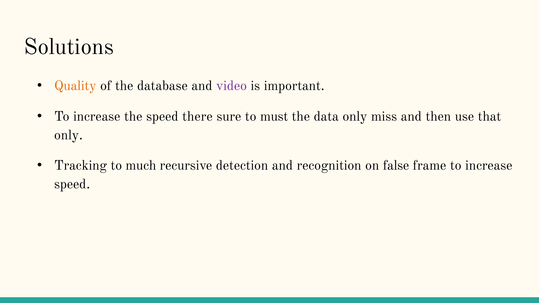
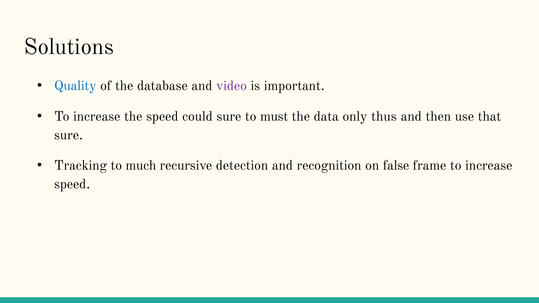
Quality colour: orange -> blue
there: there -> could
miss: miss -> thus
only at (68, 135): only -> sure
